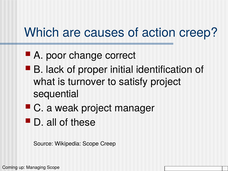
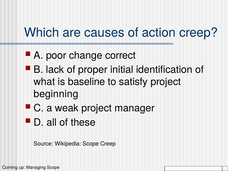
turnover: turnover -> baseline
sequential: sequential -> beginning
